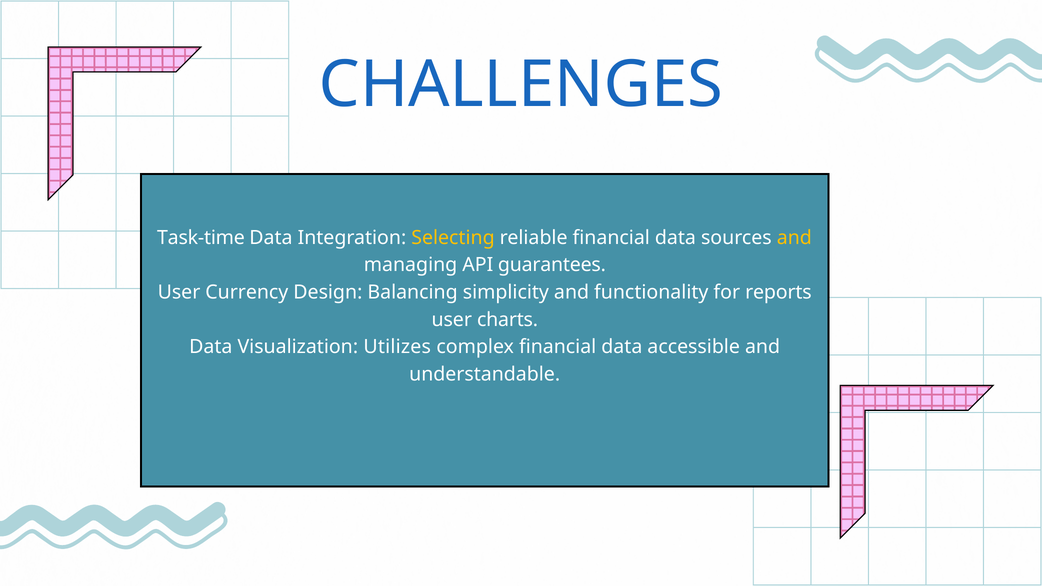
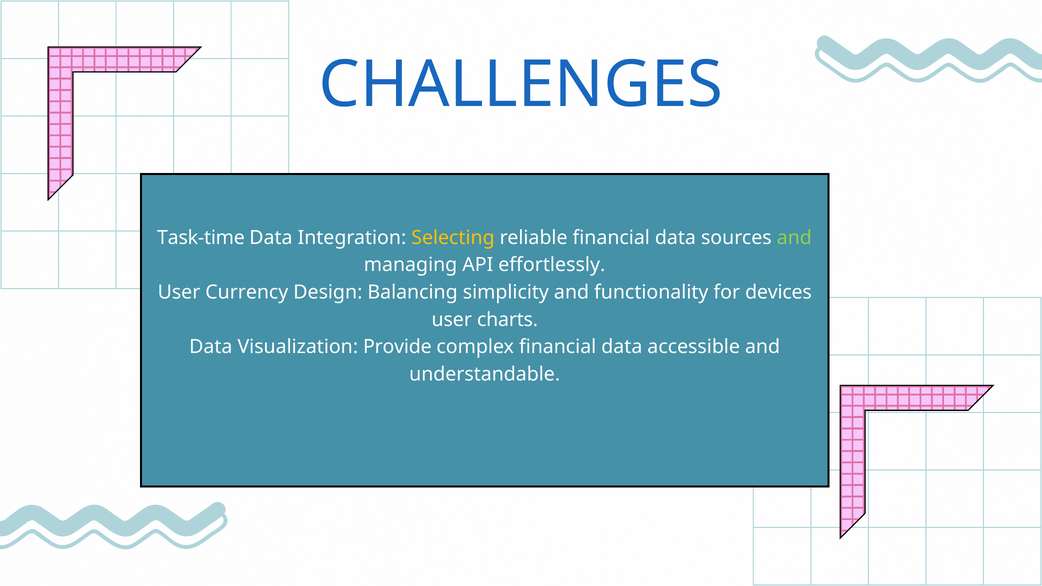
and at (794, 238) colour: yellow -> light green
guarantees: guarantees -> effortlessly
reports: reports -> devices
Utilizes: Utilizes -> Provide
